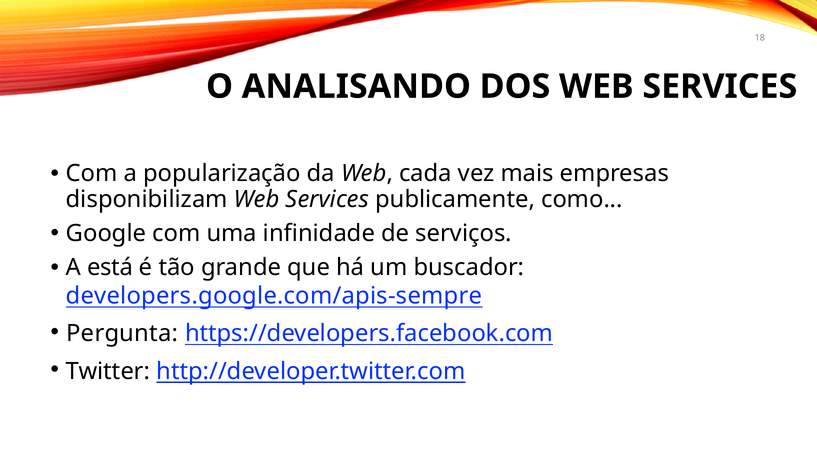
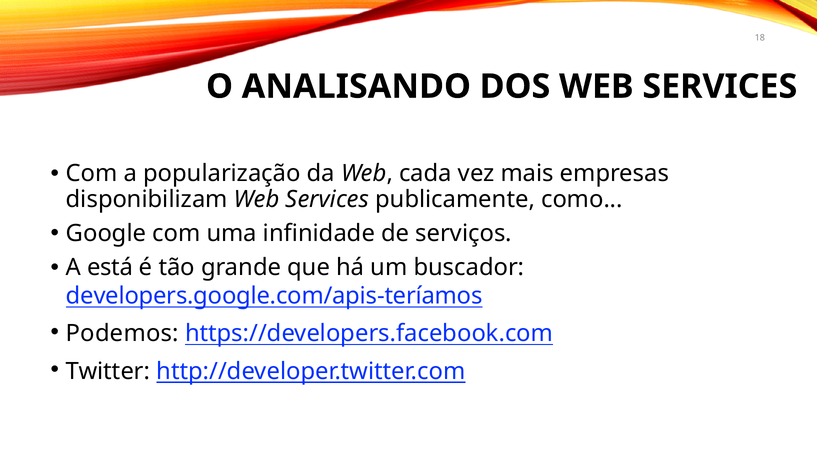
developers.google.com/apis-sempre: developers.google.com/apis-sempre -> developers.google.com/apis-teríamos
Pergunta: Pergunta -> Podemos
